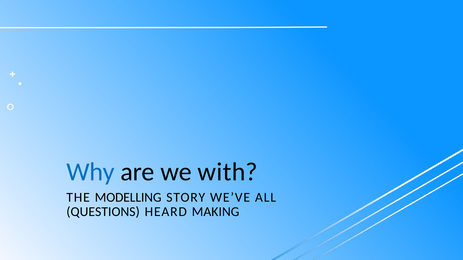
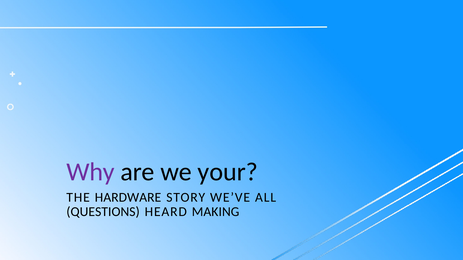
Why colour: blue -> purple
with: with -> your
MODELLING: MODELLING -> HARDWARE
